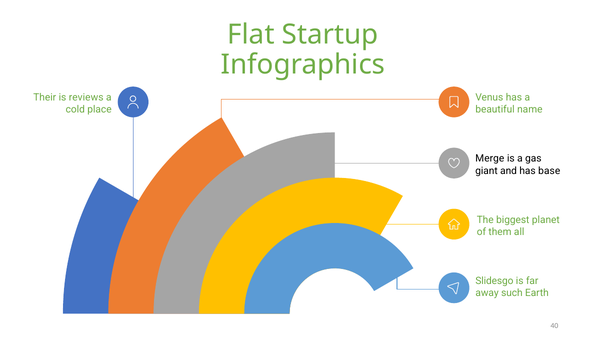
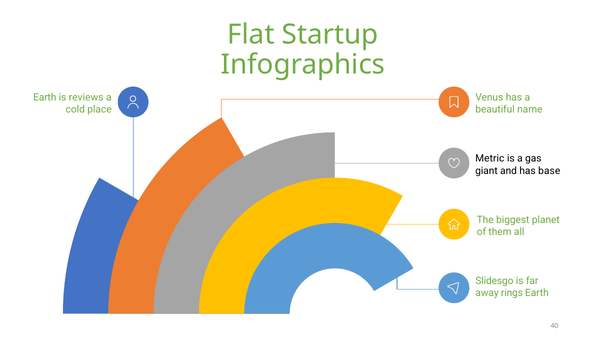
Their at (45, 97): Their -> Earth
Merge: Merge -> Metric
such: such -> rings
